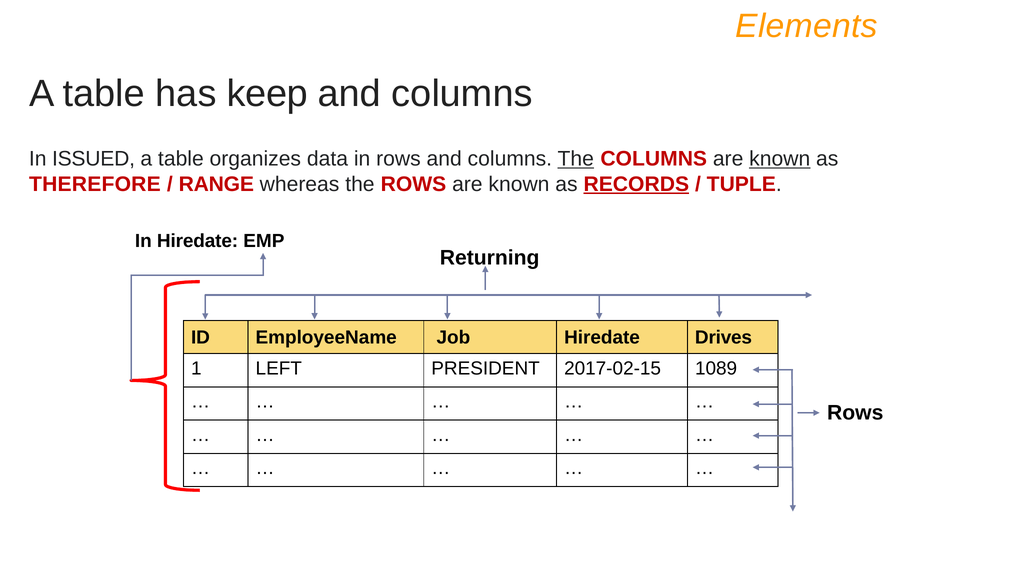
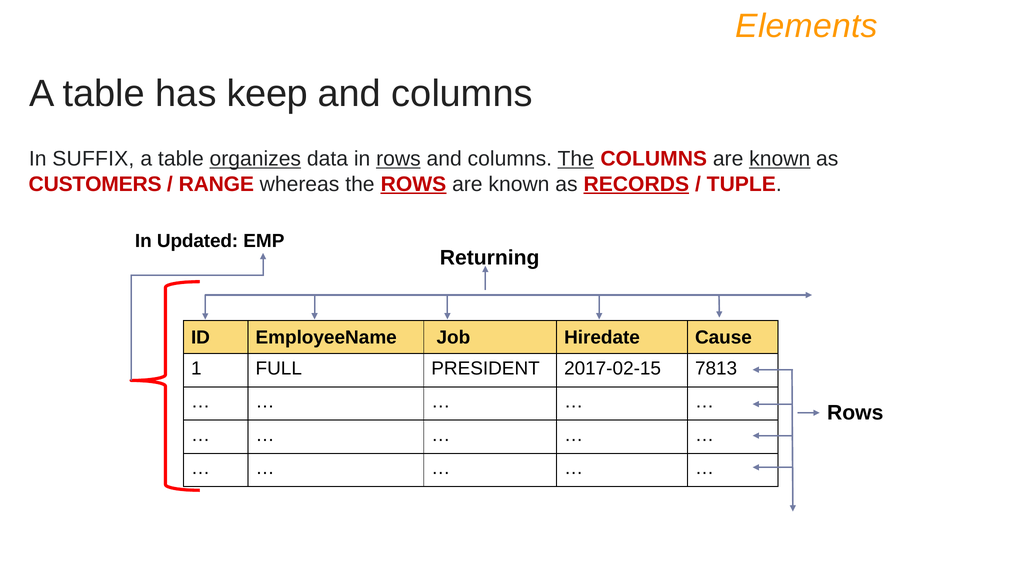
ISSUED: ISSUED -> SUFFIX
organizes underline: none -> present
rows at (398, 159) underline: none -> present
THEREFORE: THEREFORE -> CUSTOMERS
ROWS at (413, 184) underline: none -> present
In Hiredate: Hiredate -> Updated
Drives: Drives -> Cause
LEFT: LEFT -> FULL
1089: 1089 -> 7813
